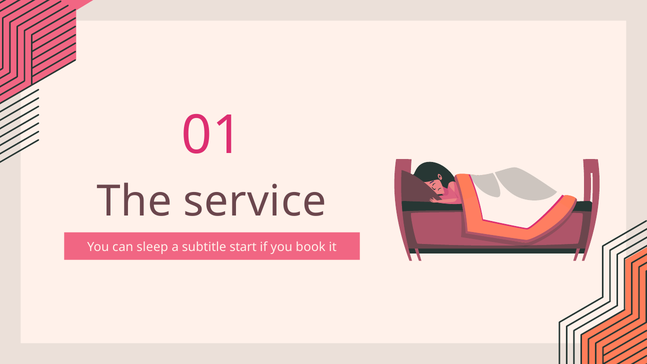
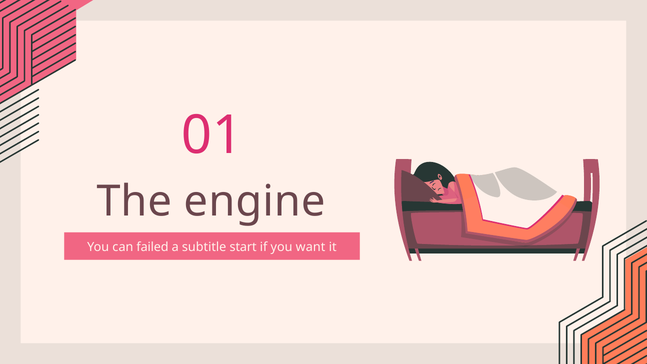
service: service -> engine
sleep: sleep -> failed
book: book -> want
